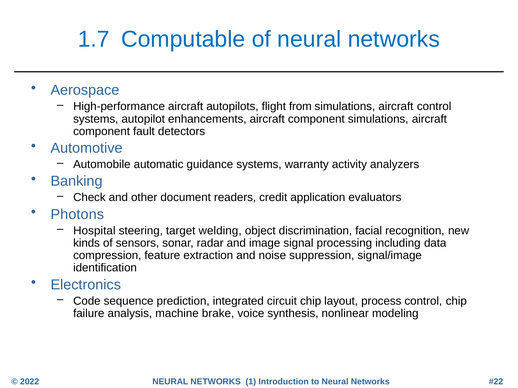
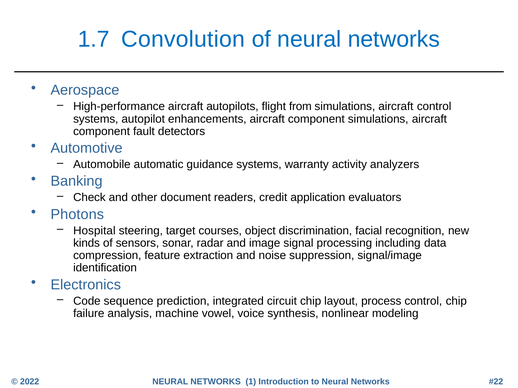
Computable: Computable -> Convolution
welding: welding -> courses
brake: brake -> vowel
